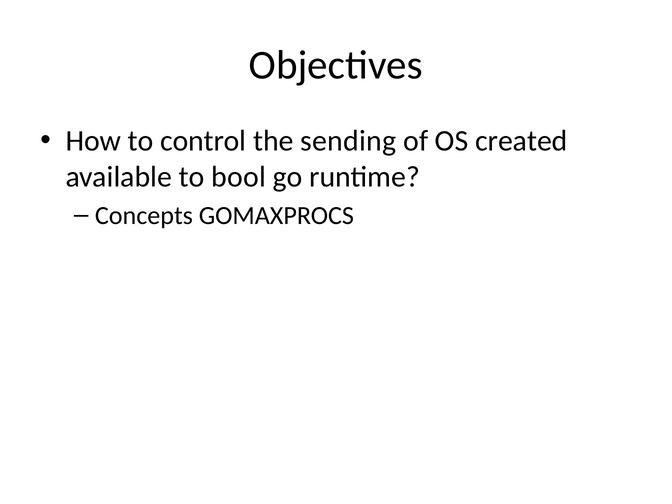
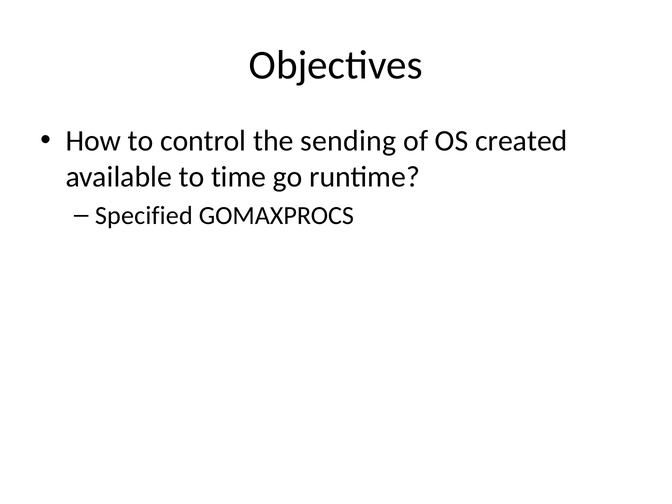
bool: bool -> time
Concepts: Concepts -> Specified
